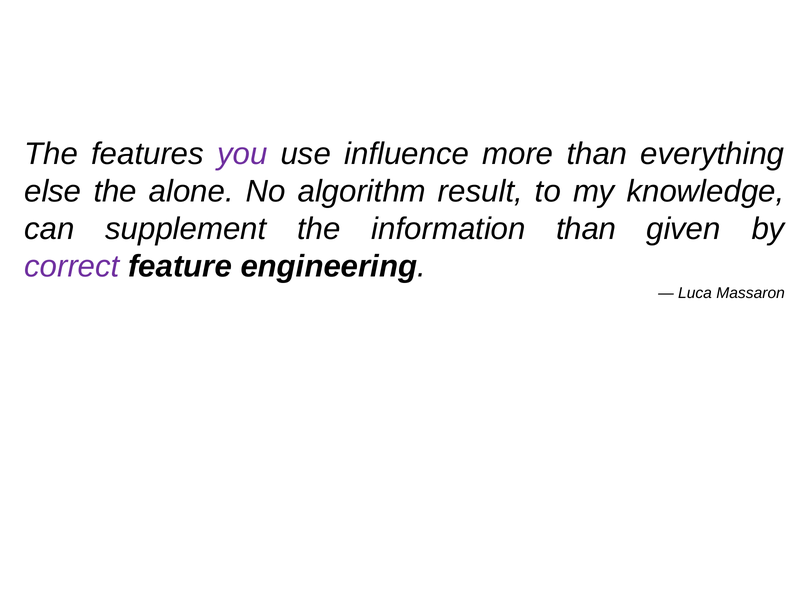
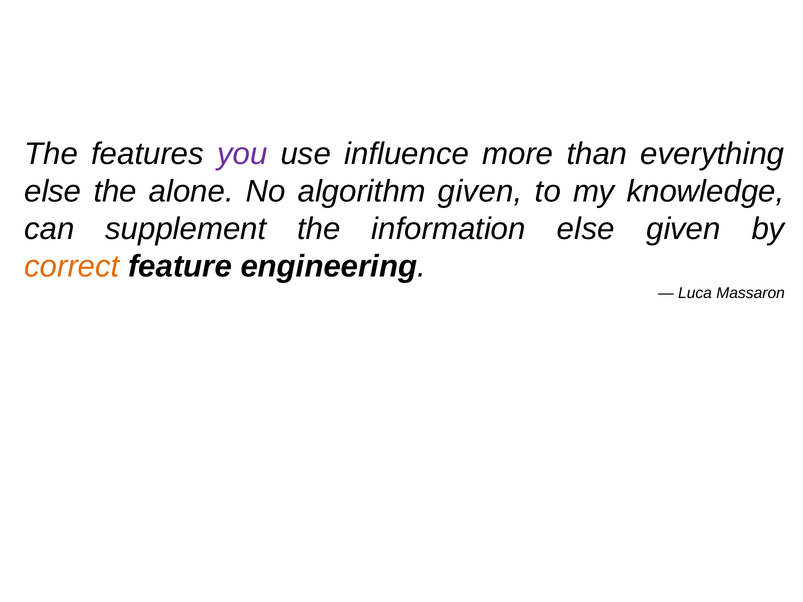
algorithm result: result -> given
information than: than -> else
correct colour: purple -> orange
